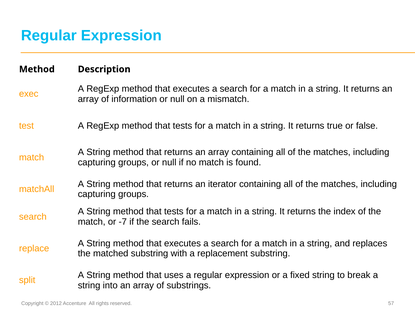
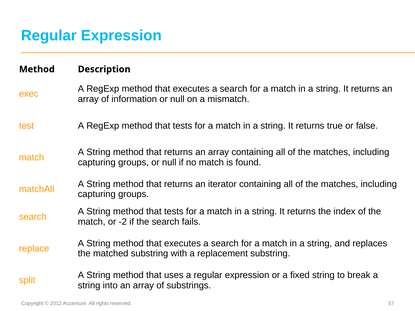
-7: -7 -> -2
